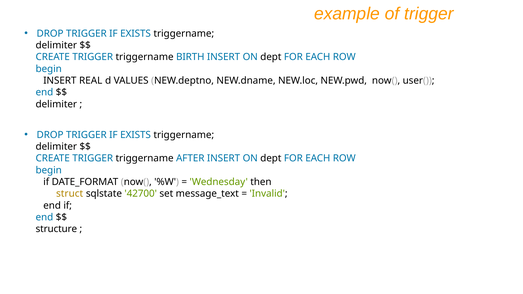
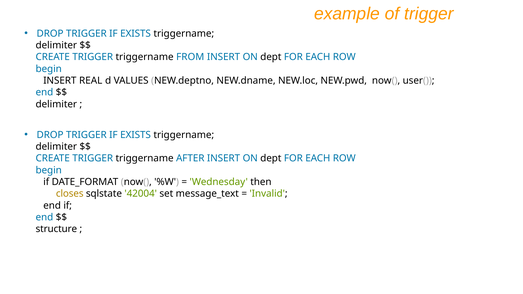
BIRTH: BIRTH -> FROM
struct: struct -> closes
42700: 42700 -> 42004
